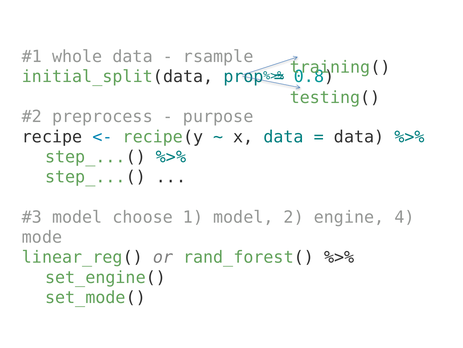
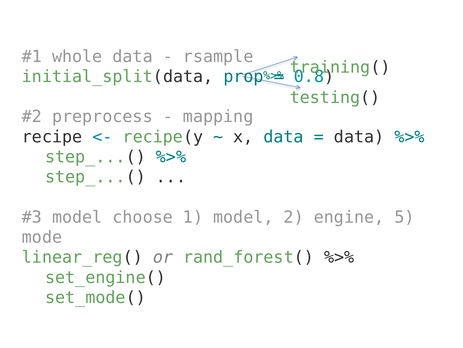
purpose: purpose -> mapping
4: 4 -> 5
